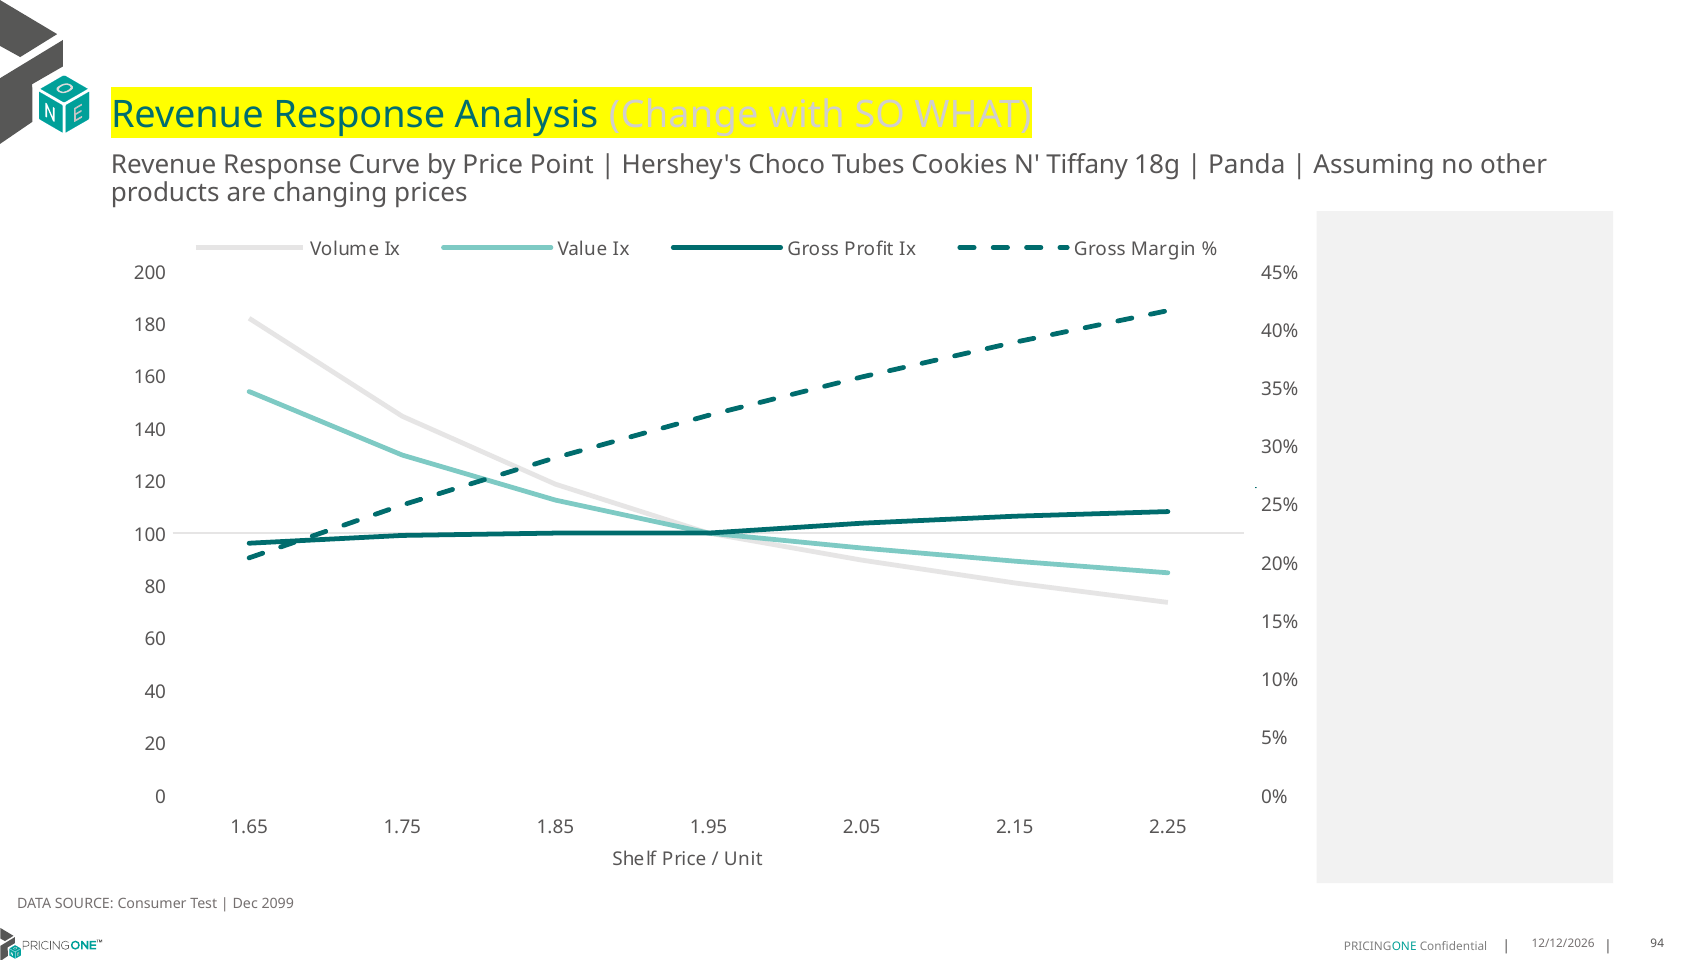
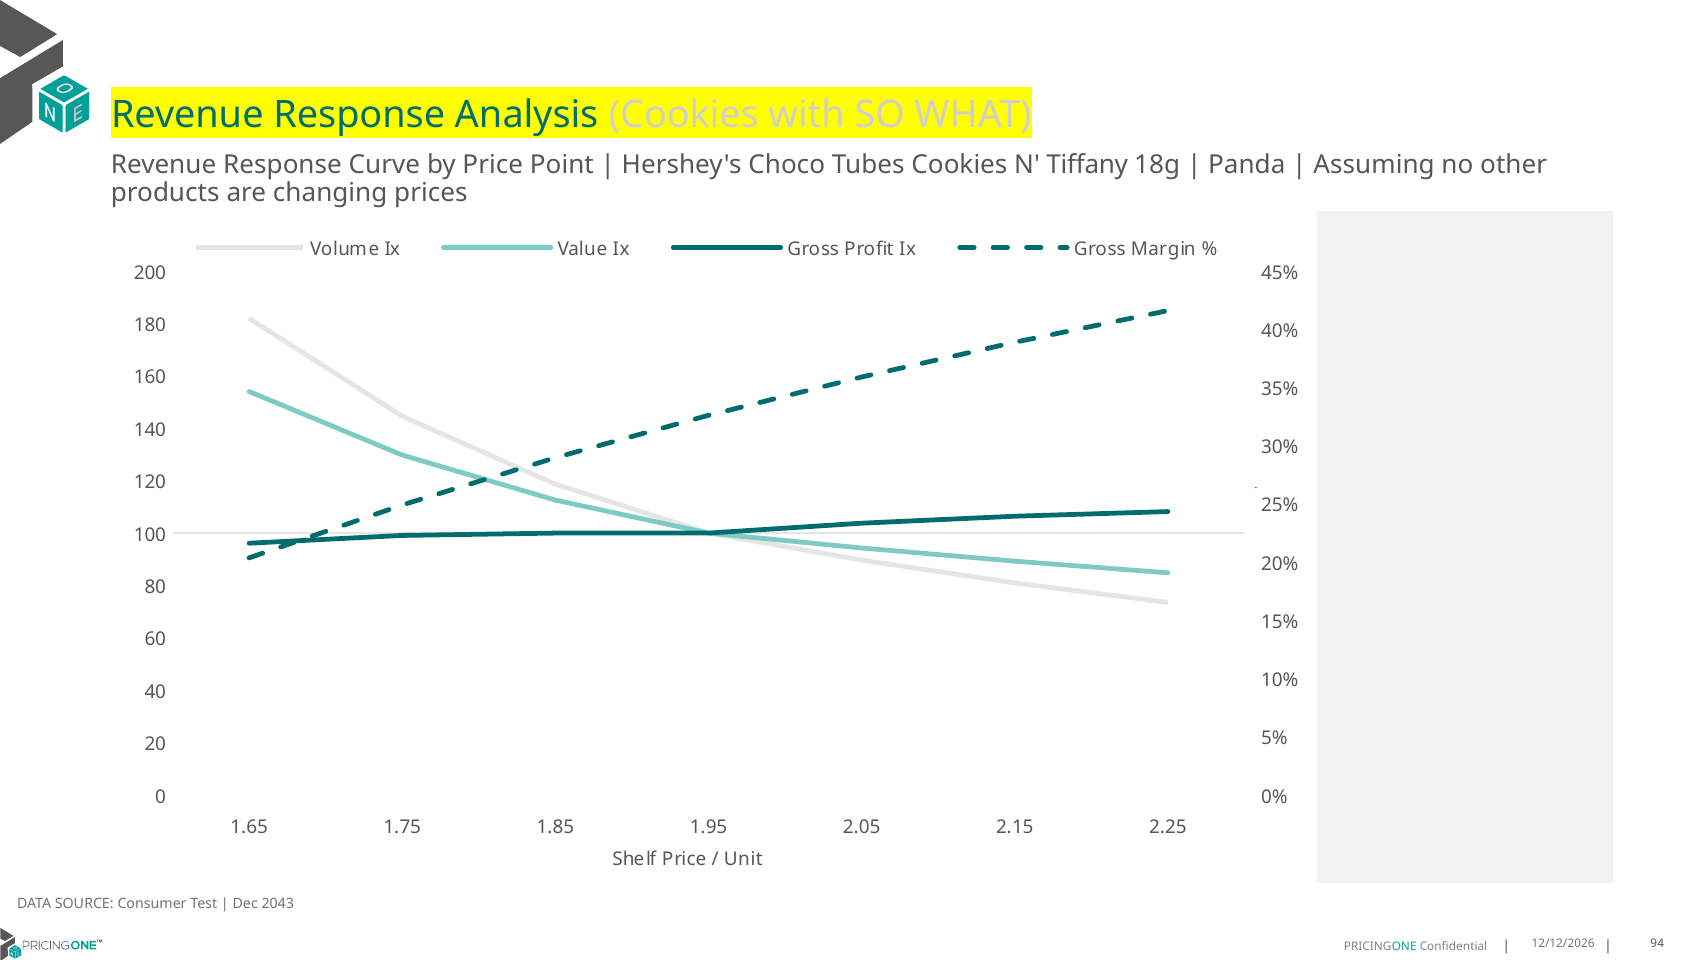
Analysis Change: Change -> Cookies
2099: 2099 -> 2043
